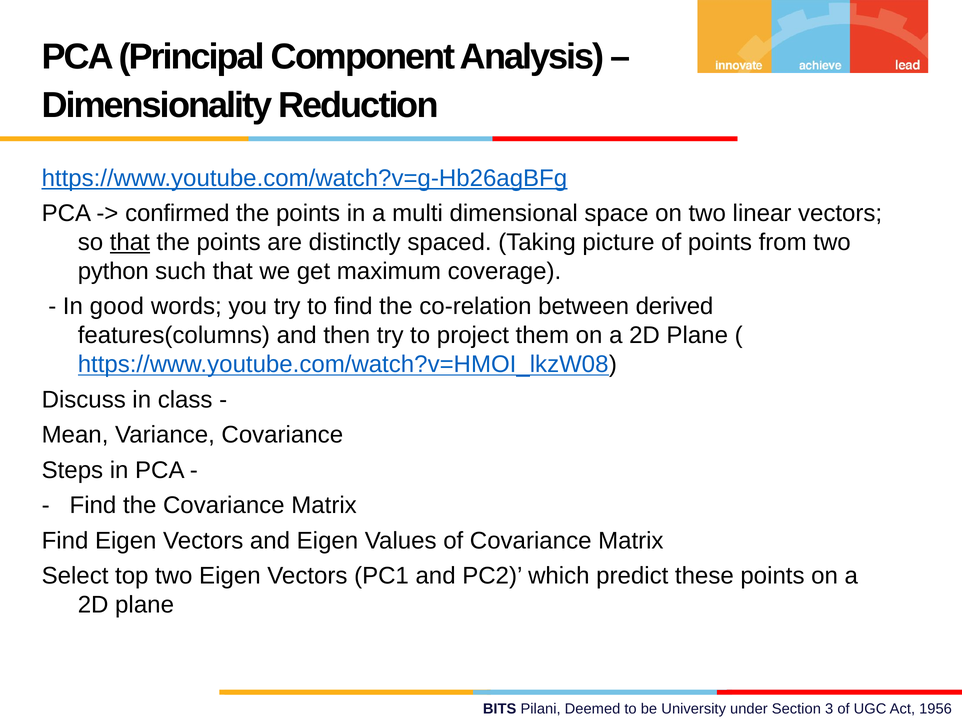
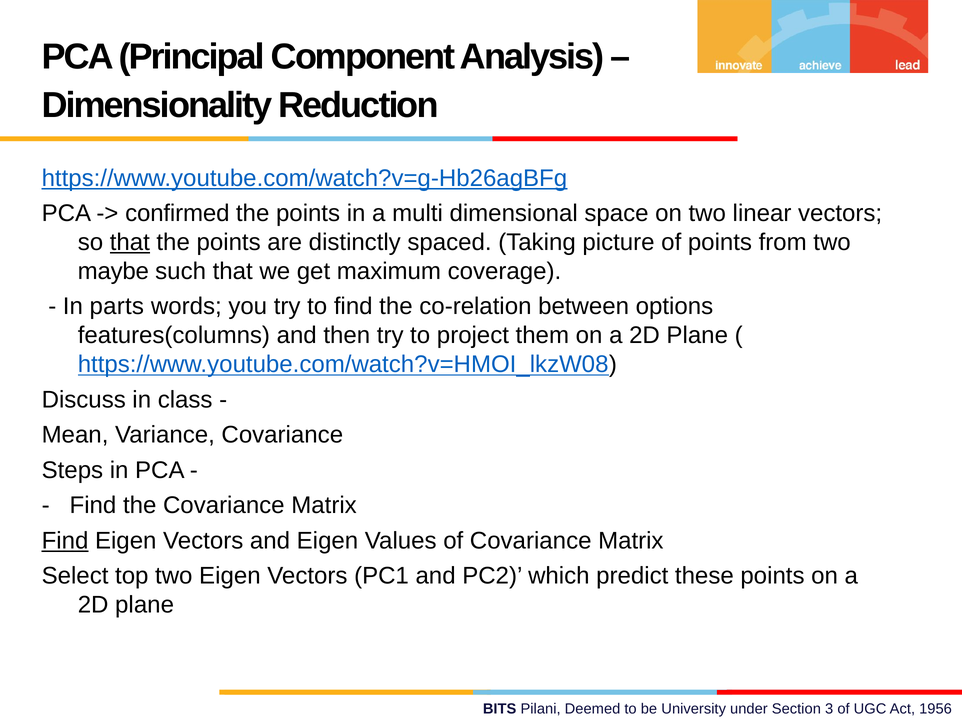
python: python -> maybe
good: good -> parts
derived: derived -> options
Find at (65, 540) underline: none -> present
